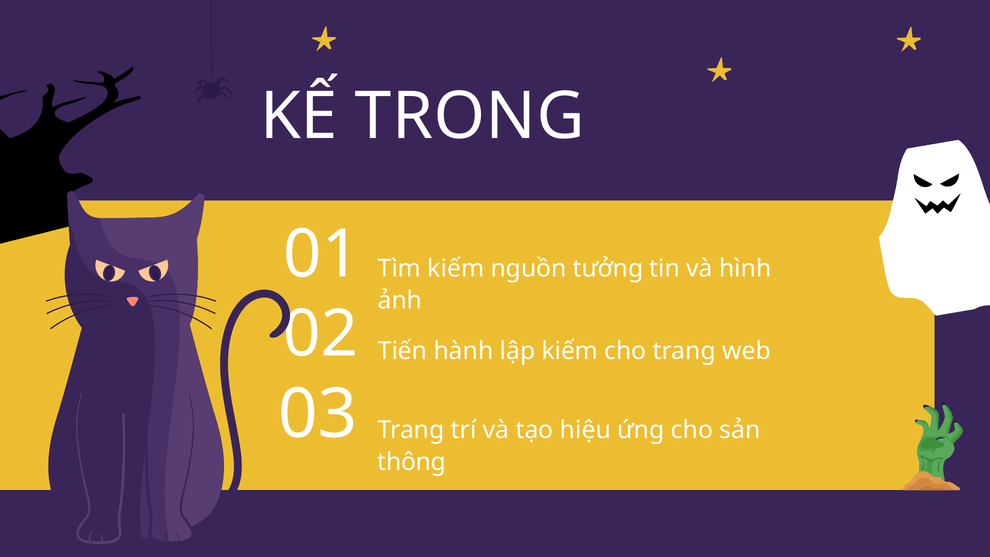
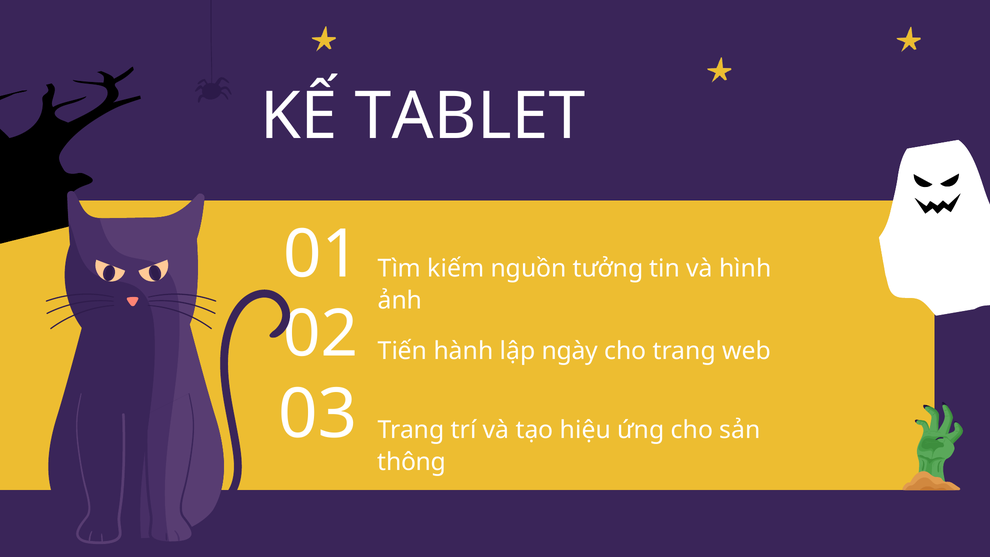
TRONG: TRONG -> TABLET
lập kiếm: kiếm -> ngày
